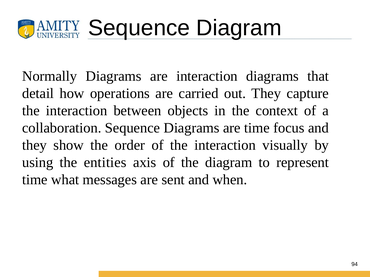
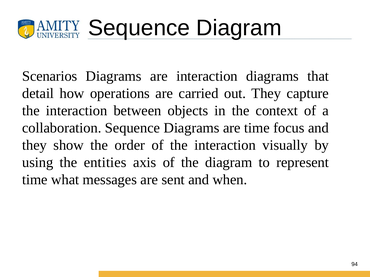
Normally: Normally -> Scenarios
